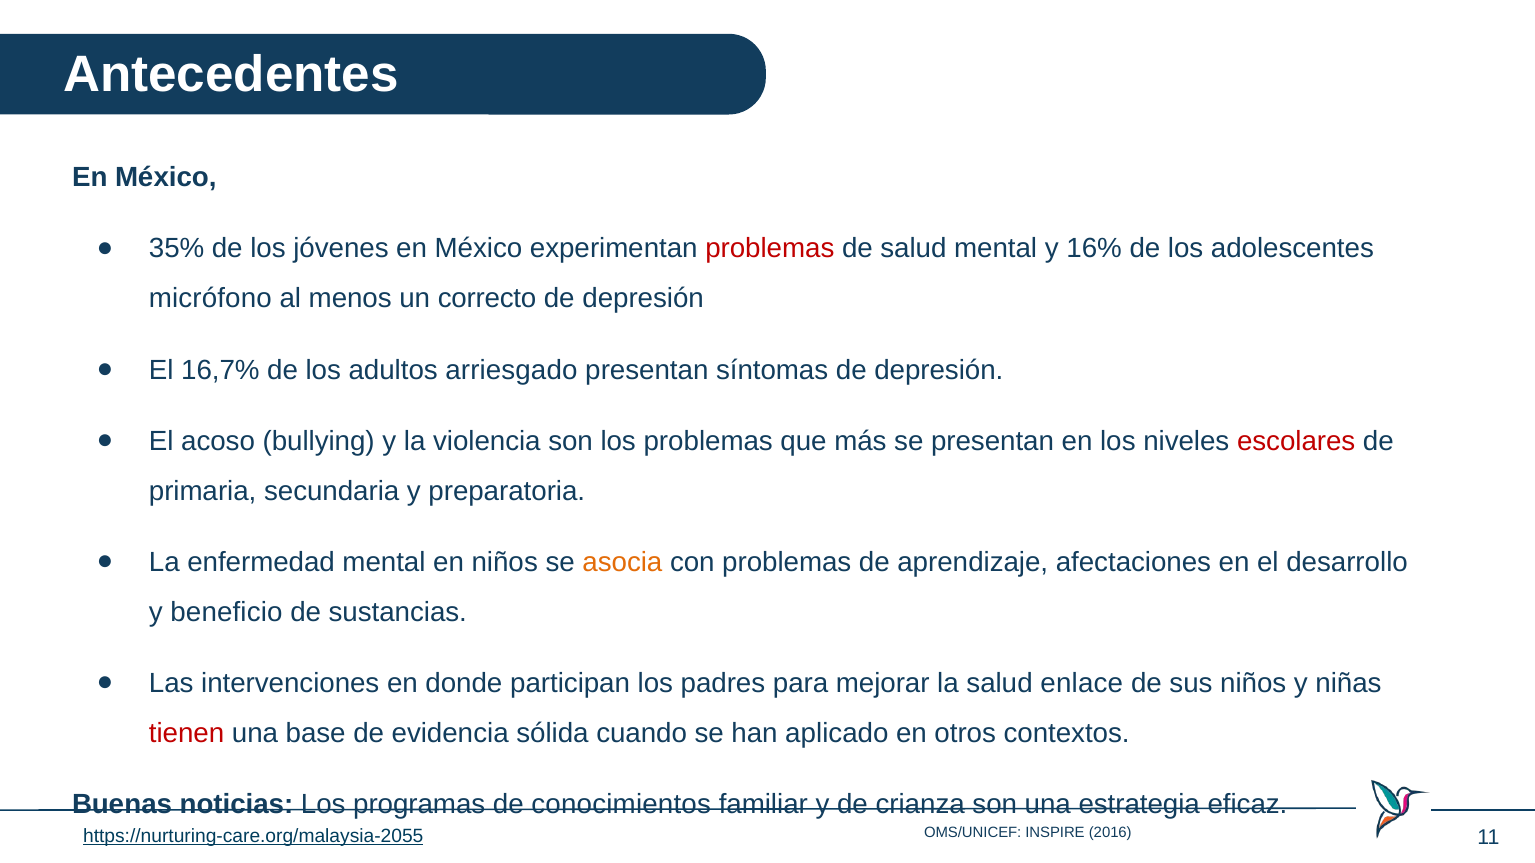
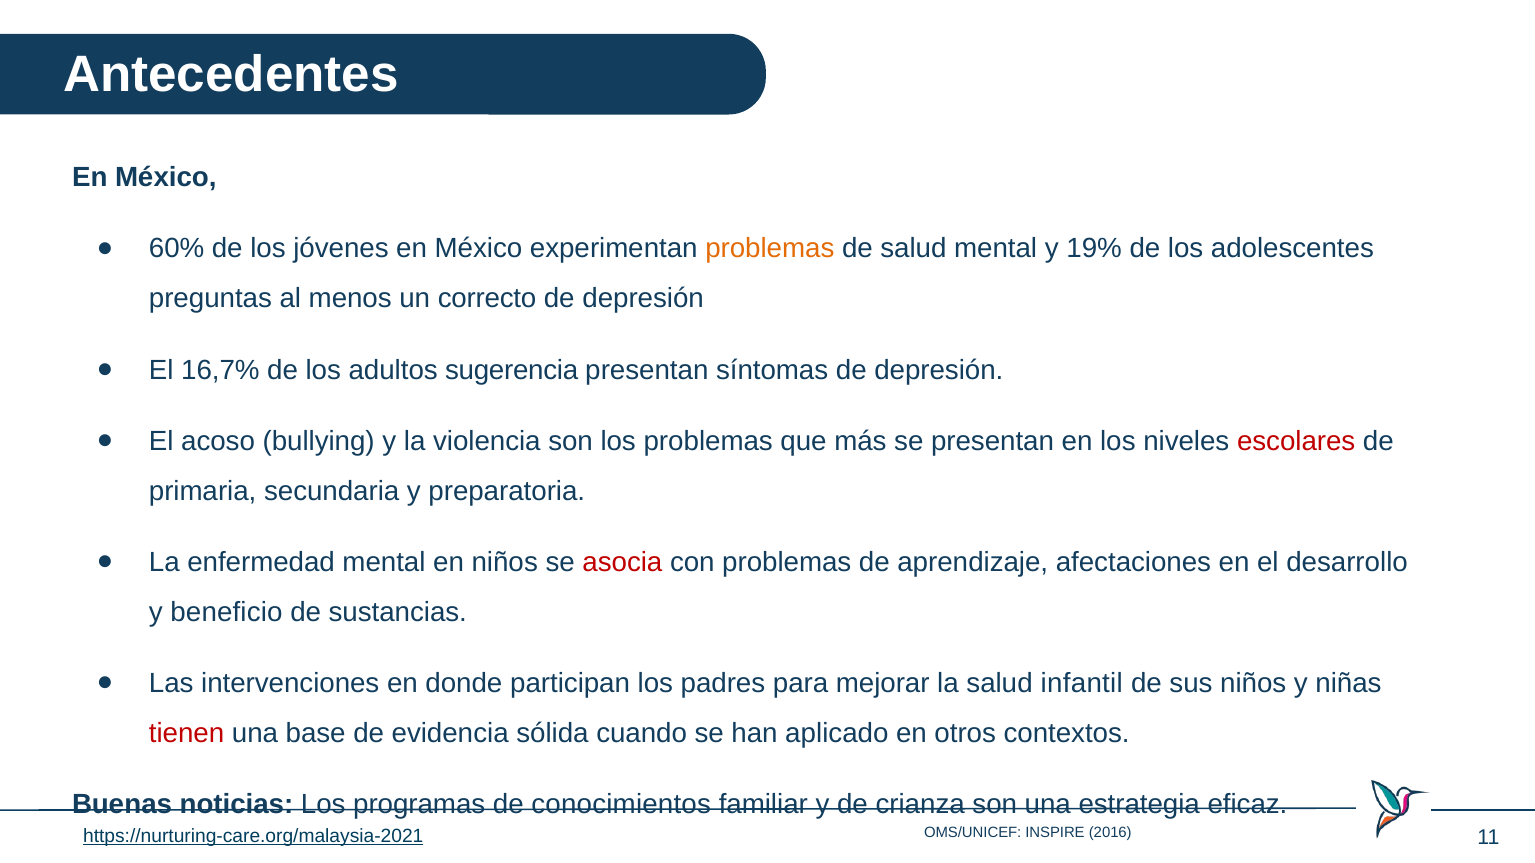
35%: 35% -> 60%
problemas at (770, 249) colour: red -> orange
16%: 16% -> 19%
micrófono: micrófono -> preguntas
arriesgado: arriesgado -> sugerencia
asocia colour: orange -> red
enlace: enlace -> infantil
https://nurturing-care.org/malaysia-2055: https://nurturing-care.org/malaysia-2055 -> https://nurturing-care.org/malaysia-2021
